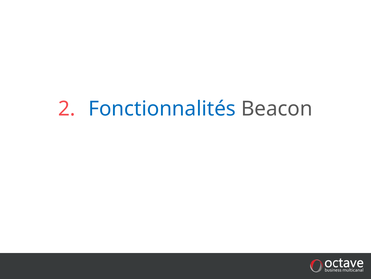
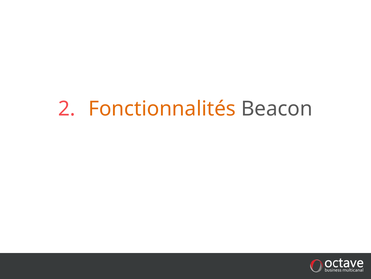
Fonctionnalités colour: blue -> orange
